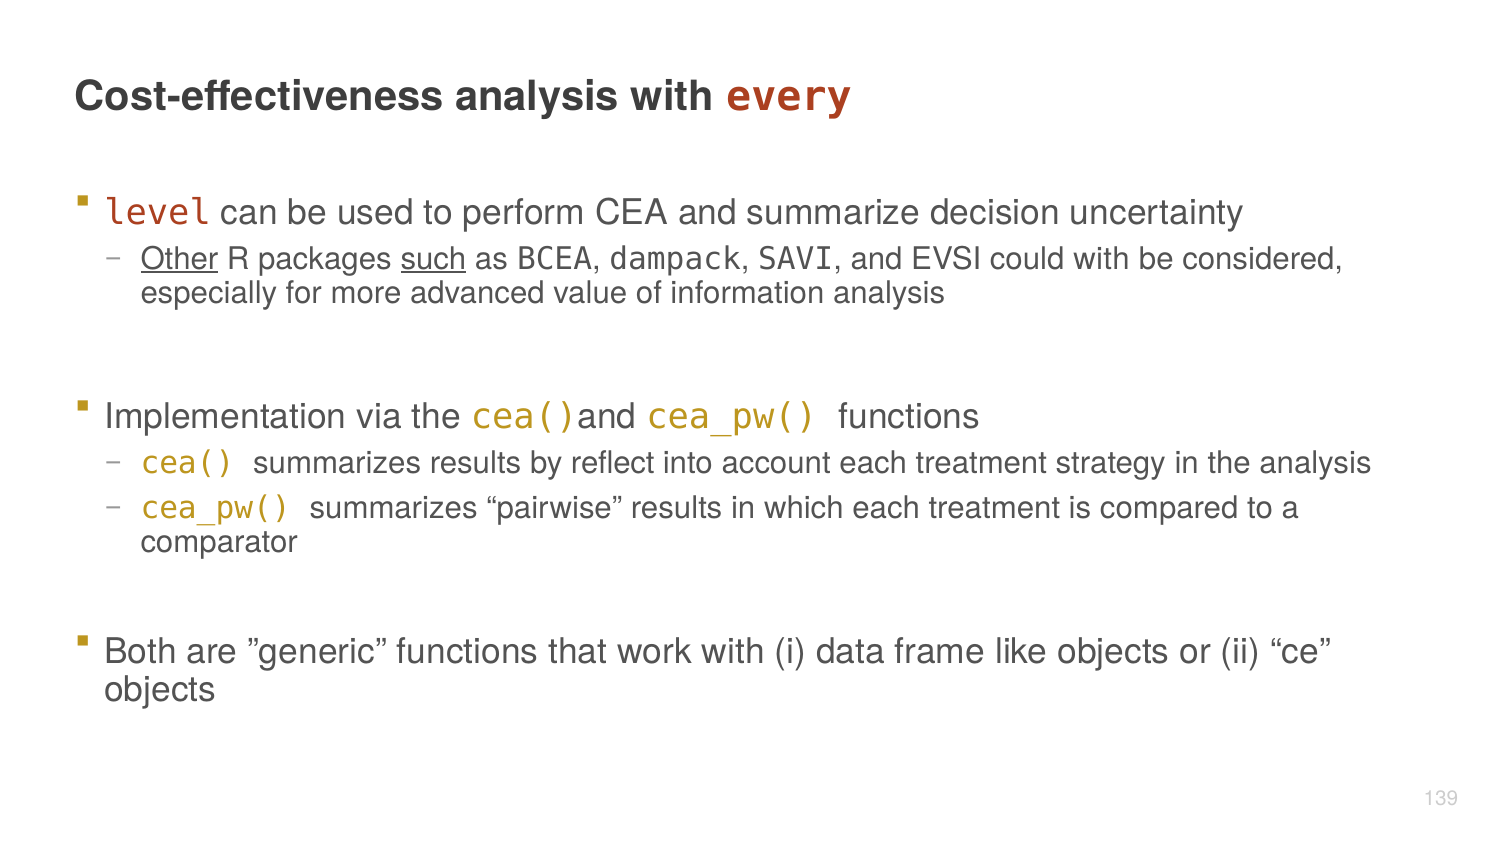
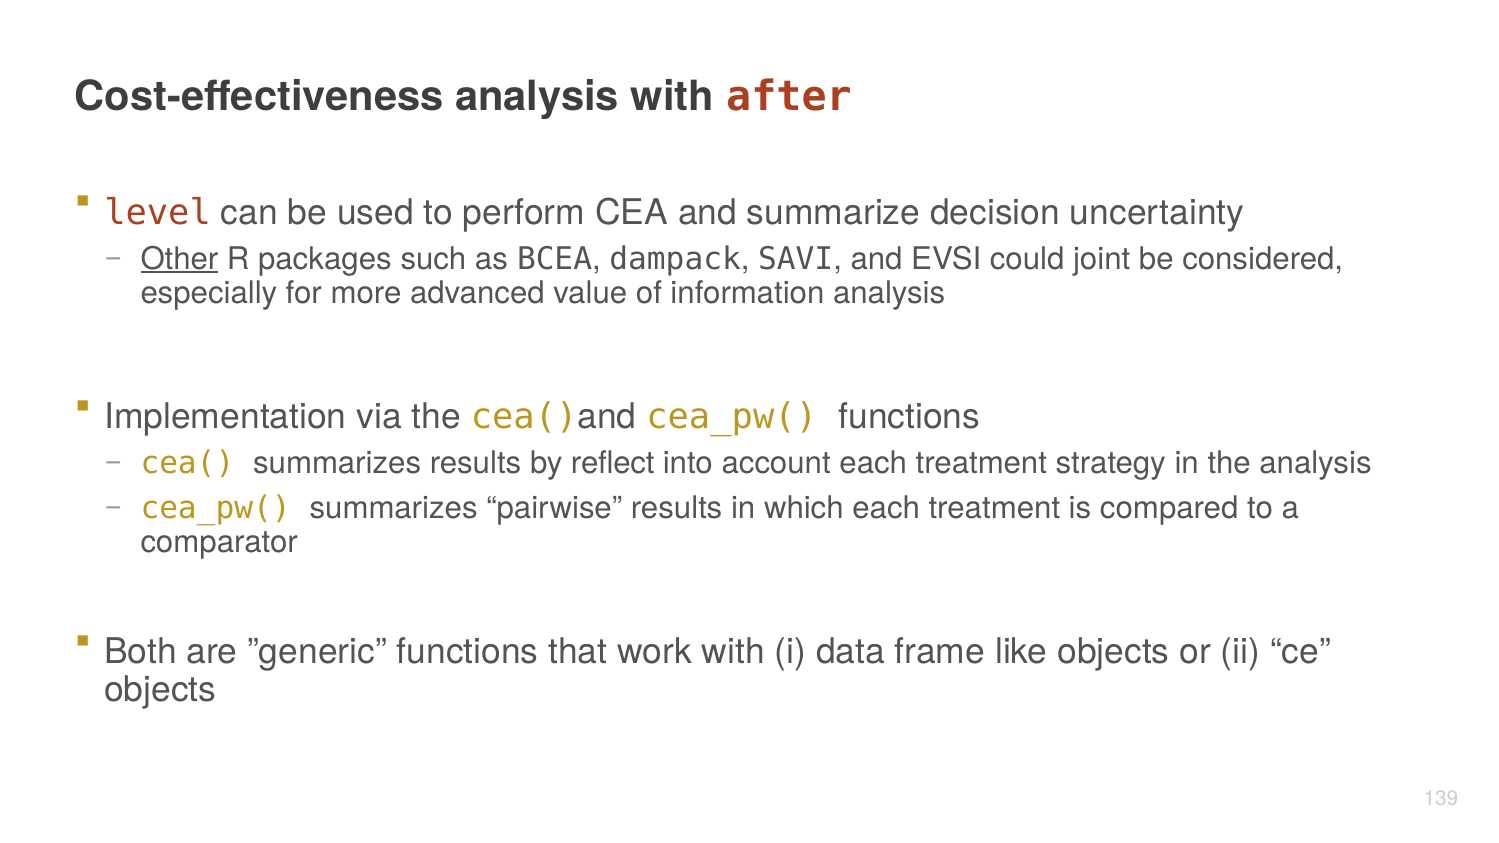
every: every -> after
such underline: present -> none
could with: with -> joint
